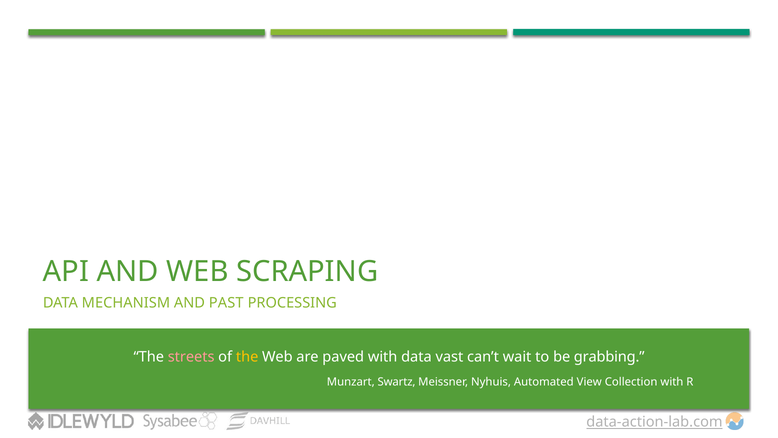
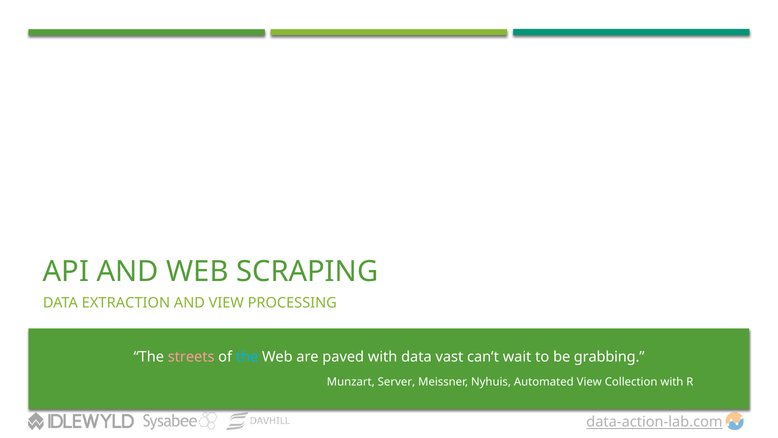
MECHANISM: MECHANISM -> EXTRACTION
AND PAST: PAST -> VIEW
the at (247, 357) colour: yellow -> light blue
Swartz: Swartz -> Server
